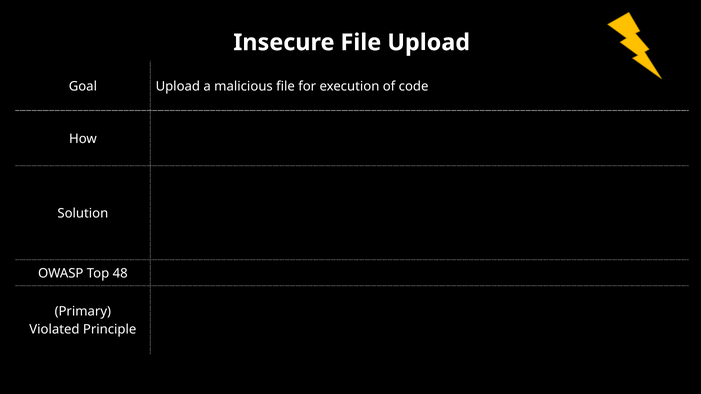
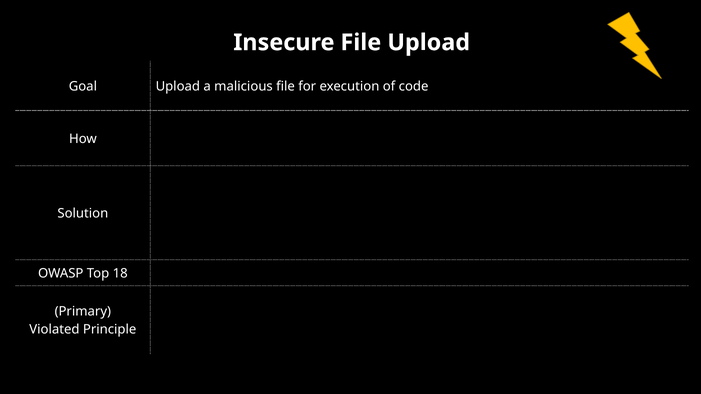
48: 48 -> 18
